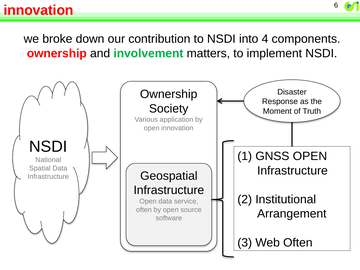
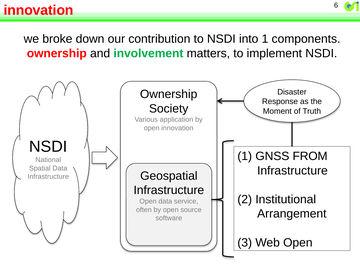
into 4: 4 -> 1
GNSS OPEN: OPEN -> FROM
Web Often: Often -> Open
